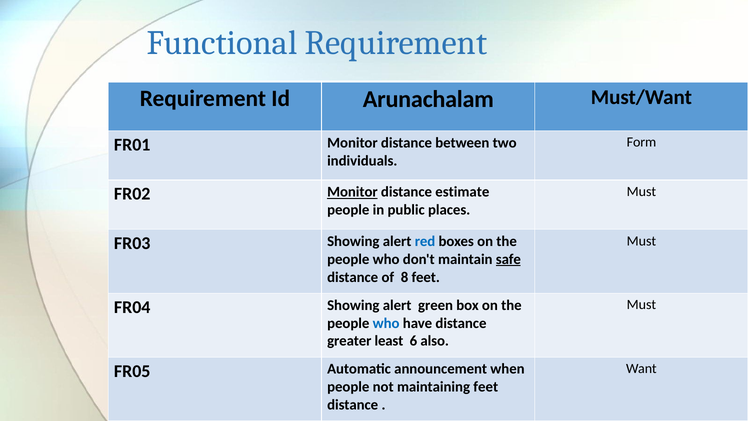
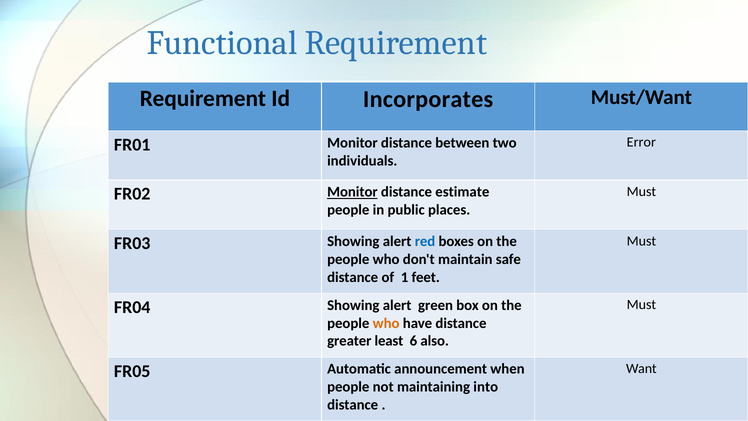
Arunachalam: Arunachalam -> Incorporates
Form: Form -> Error
safe underline: present -> none
8: 8 -> 1
who at (386, 323) colour: blue -> orange
maintaining feet: feet -> into
